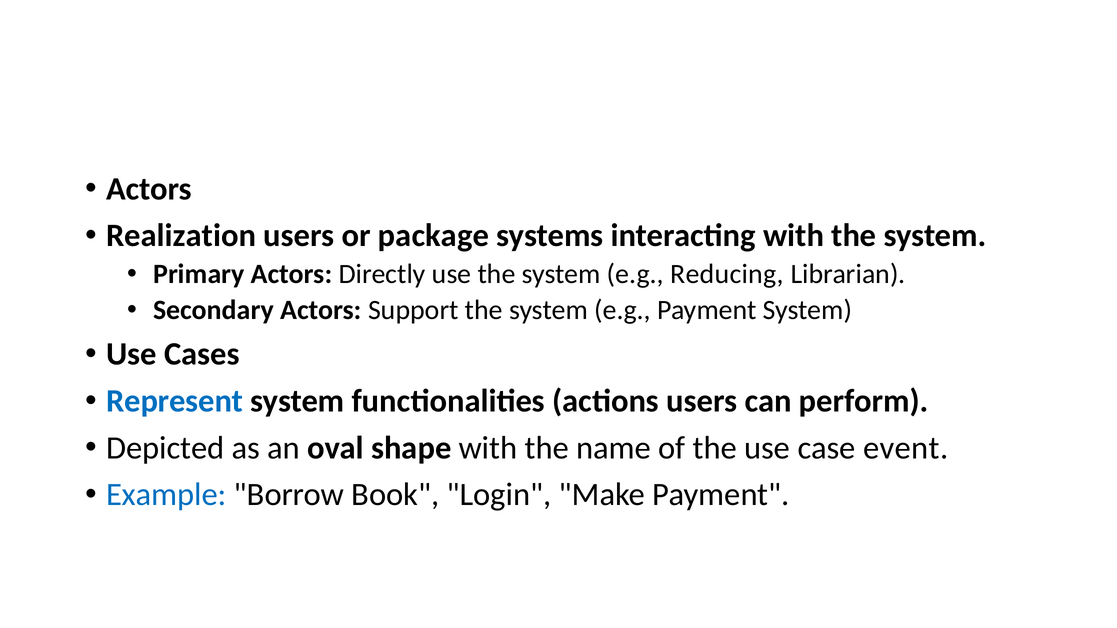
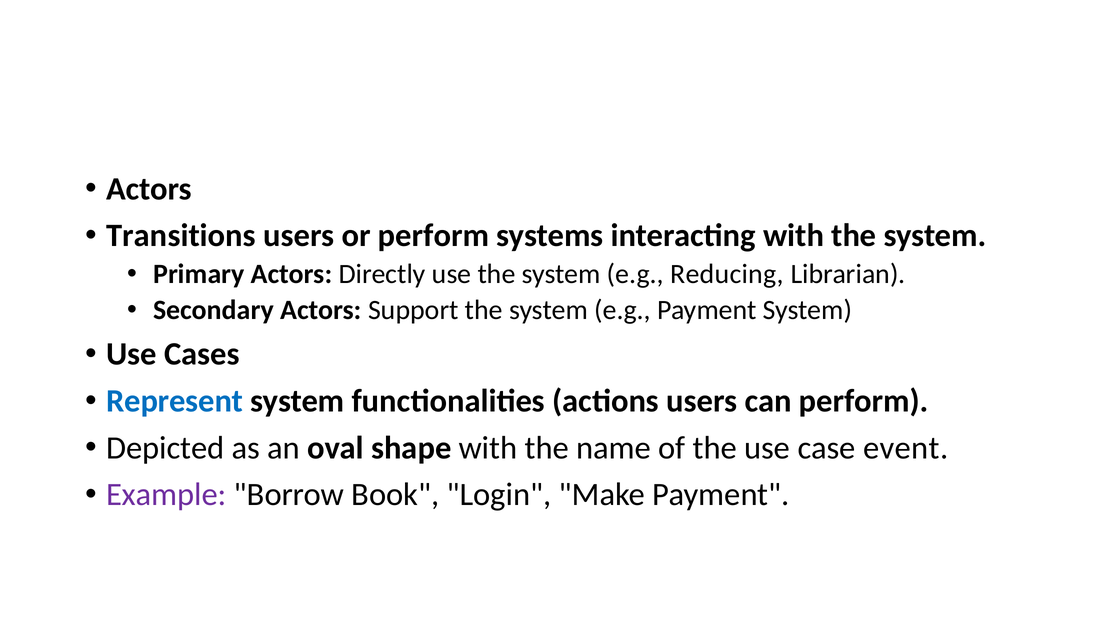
Realization: Realization -> Transitions
or package: package -> perform
Example colour: blue -> purple
